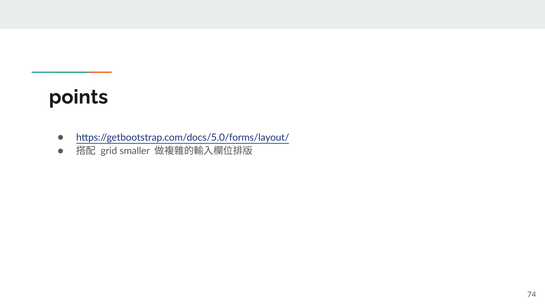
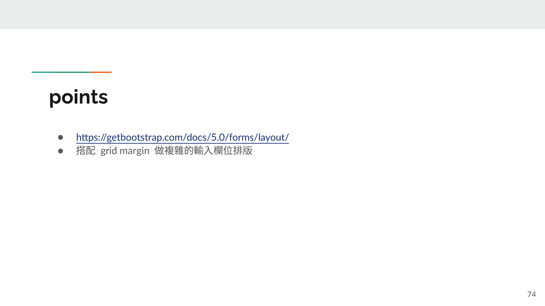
smaller: smaller -> margin
